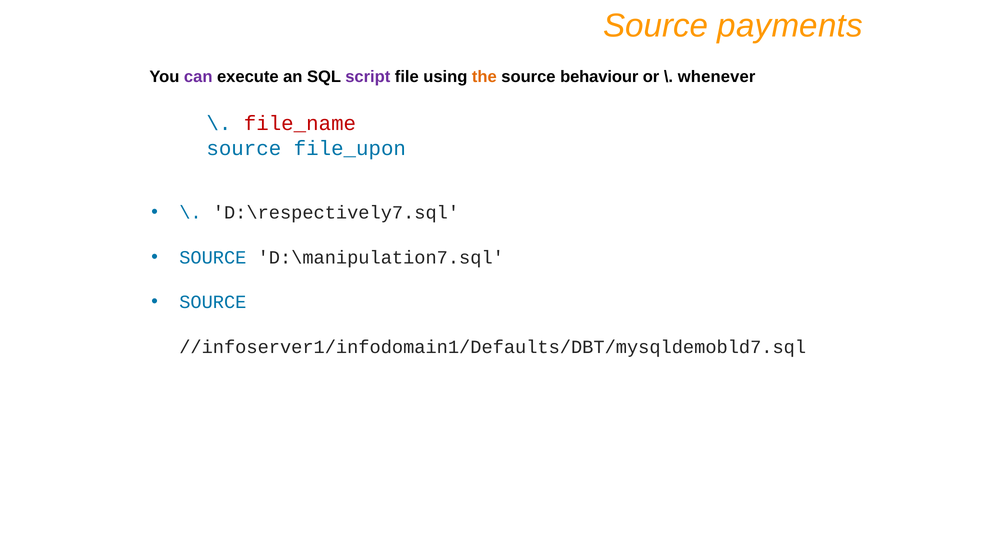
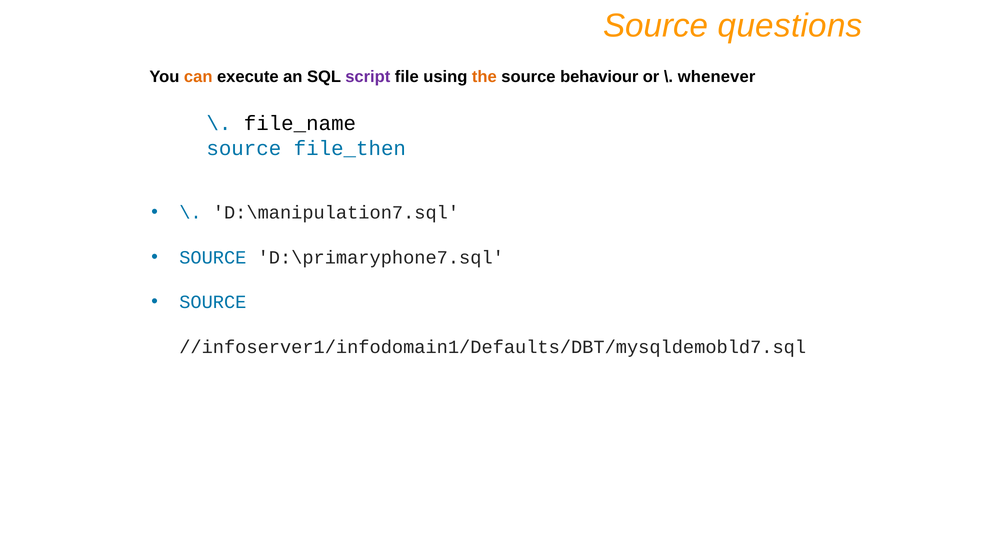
payments: payments -> questions
can colour: purple -> orange
file_name colour: red -> black
file_upon: file_upon -> file_then
D:\respectively7.sql: D:\respectively7.sql -> D:\manipulation7.sql
D:\manipulation7.sql: D:\manipulation7.sql -> D:\primaryphone7.sql
